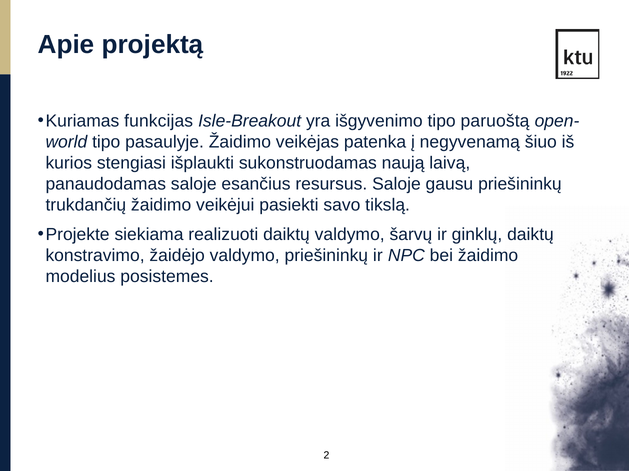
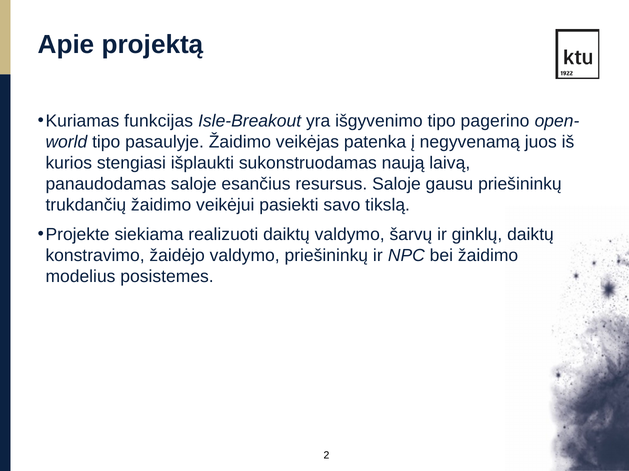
paruoštą: paruoštą -> pagerino
šiuo: šiuo -> juos
